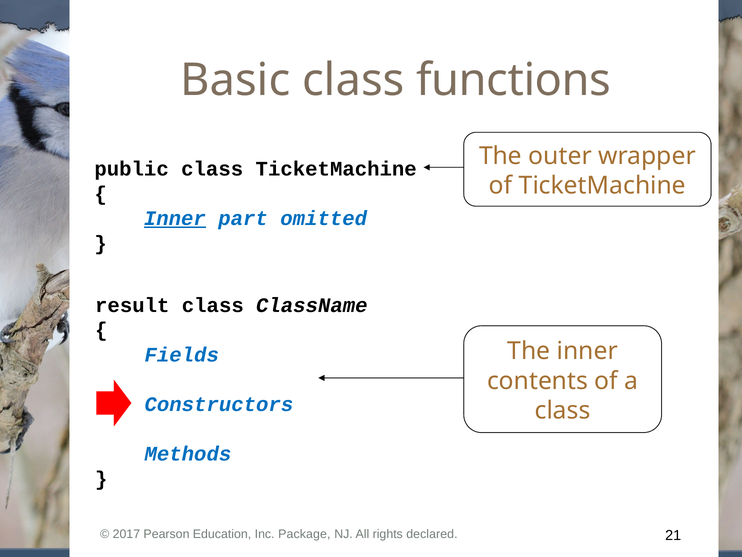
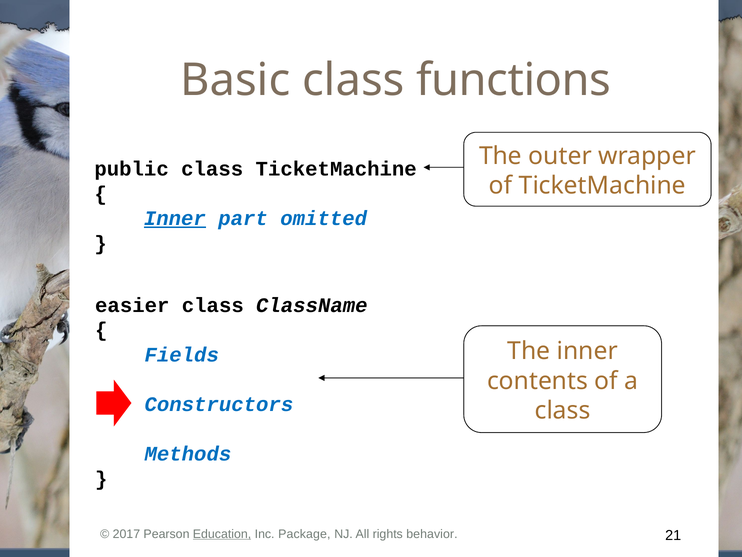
result: result -> easier
Education underline: none -> present
declared: declared -> behavior
